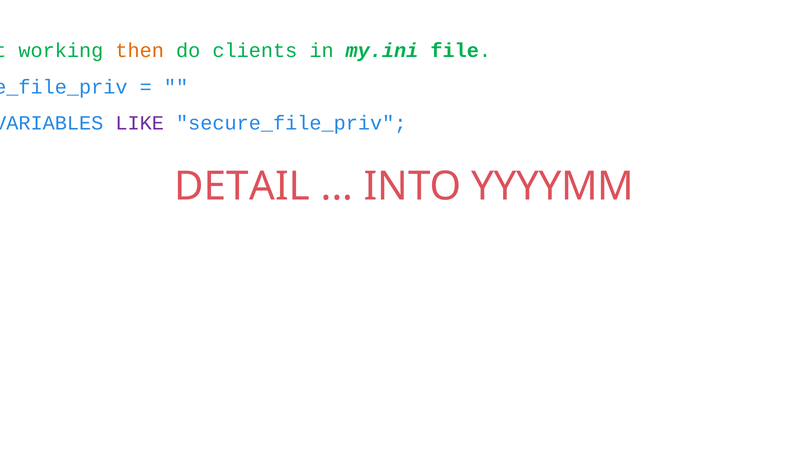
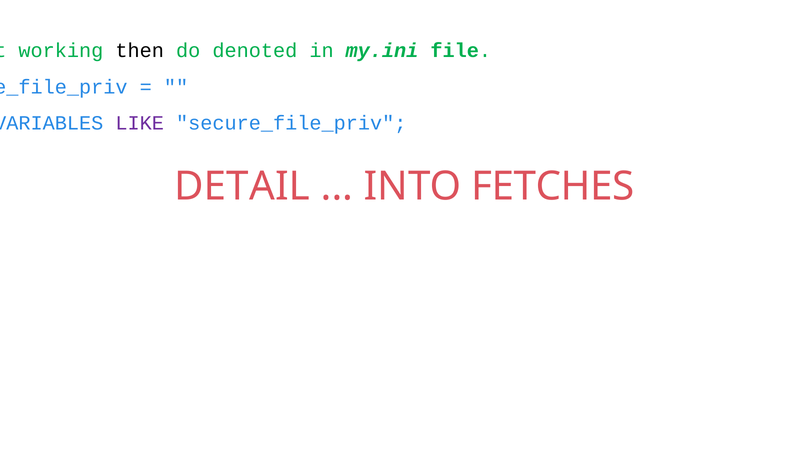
then colour: orange -> black
clients: clients -> denoted
YYYYMM: YYYYMM -> FETCHES
